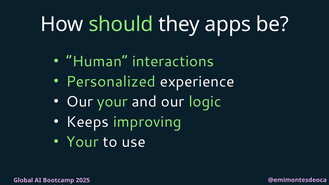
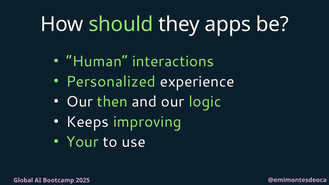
Our your: your -> then
